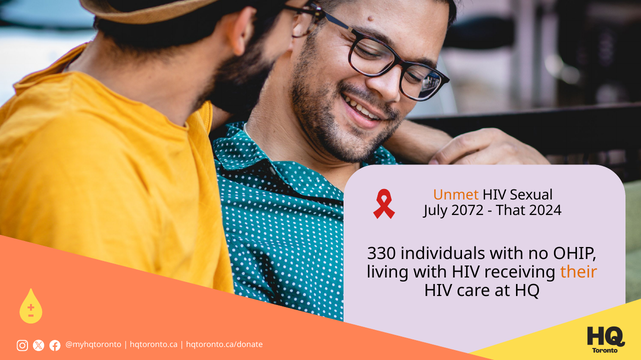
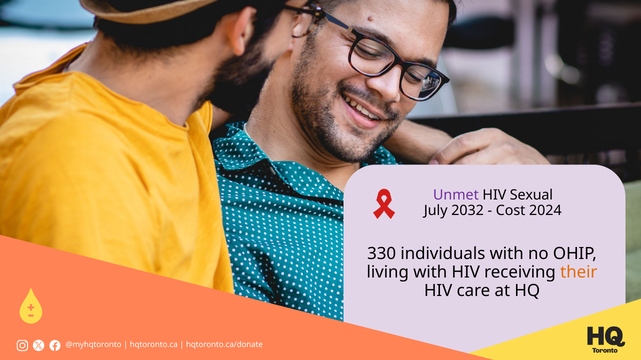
Unmet colour: orange -> purple
2072: 2072 -> 2032
That: That -> Cost
